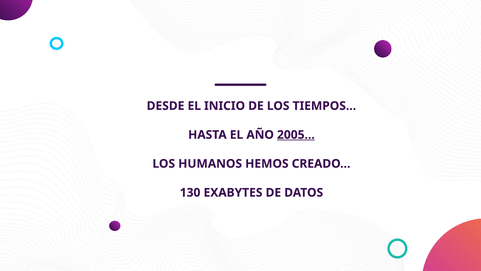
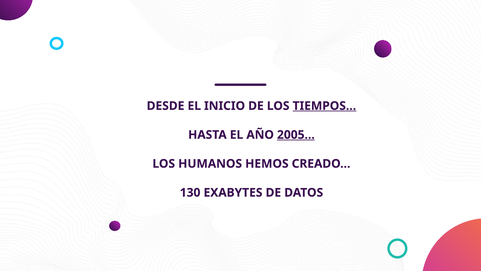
TIEMPOS… underline: none -> present
